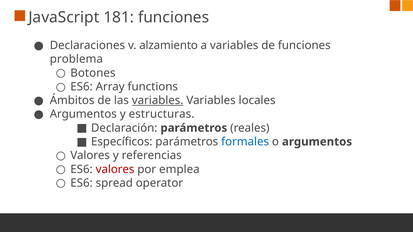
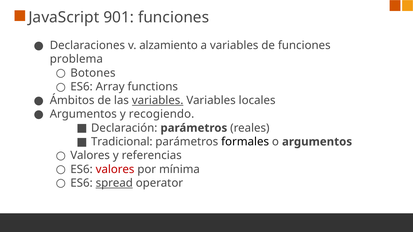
181: 181 -> 901
estructuras: estructuras -> recogiendo
Específicos: Específicos -> Tradicional
formales colour: blue -> black
emplea: emplea -> mínima
spread underline: none -> present
